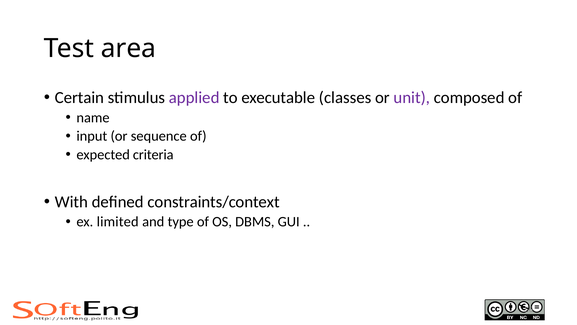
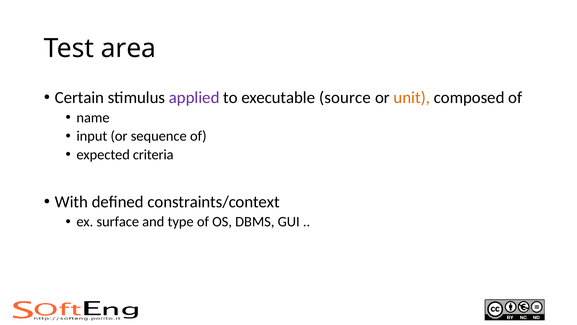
classes: classes -> source
unit colour: purple -> orange
limited: limited -> surface
